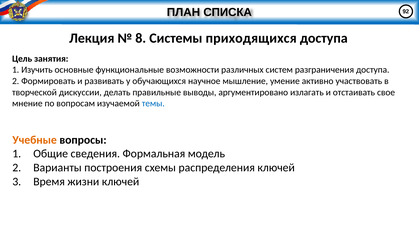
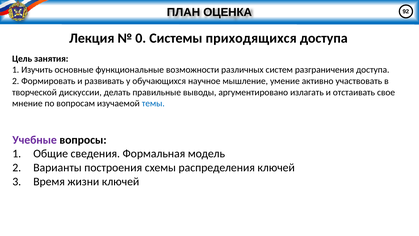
СПИСКА: СПИСКА -> ОЦЕНКА
8: 8 -> 0
Учебные colour: orange -> purple
